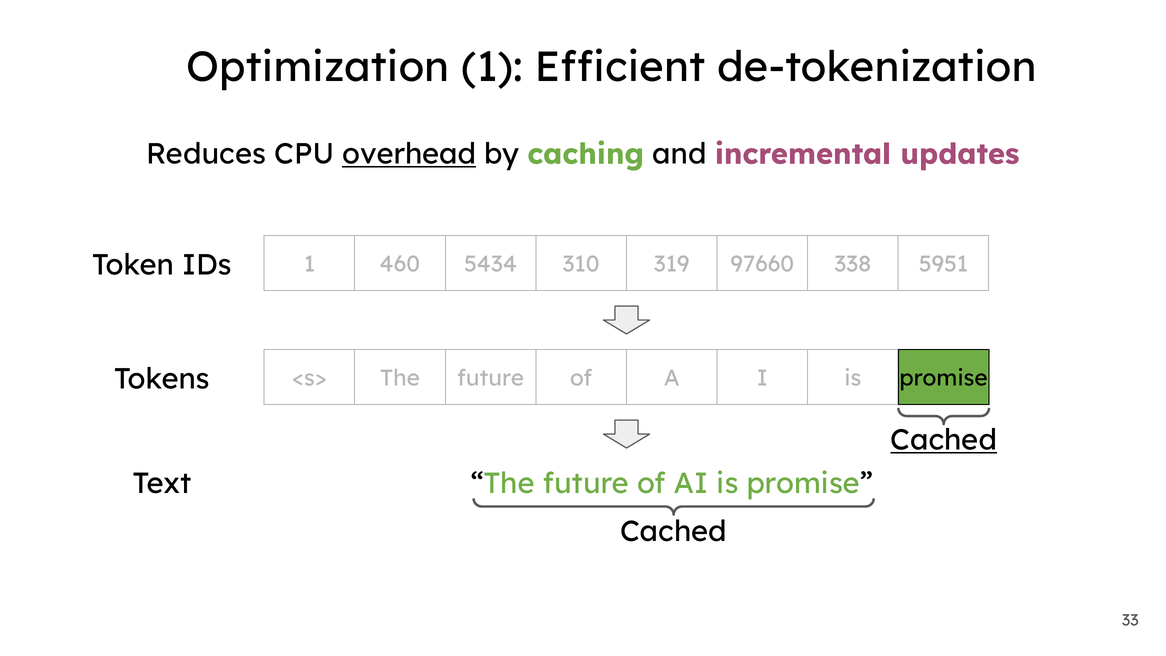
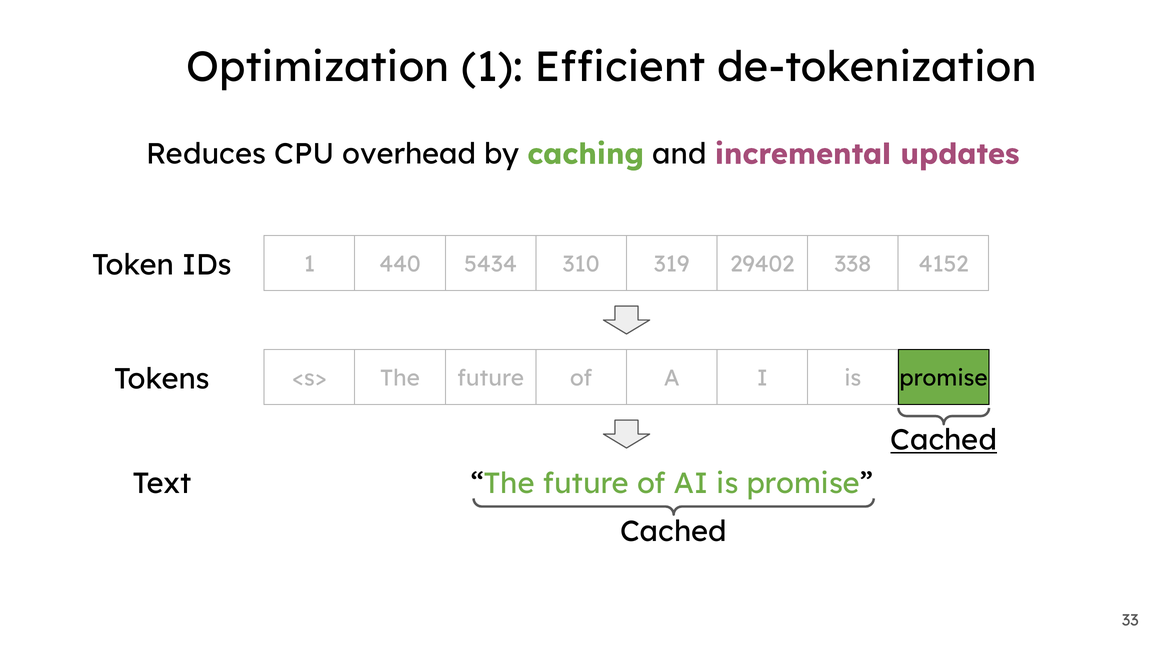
overhead underline: present -> none
460: 460 -> 440
97660: 97660 -> 29402
5951: 5951 -> 4152
